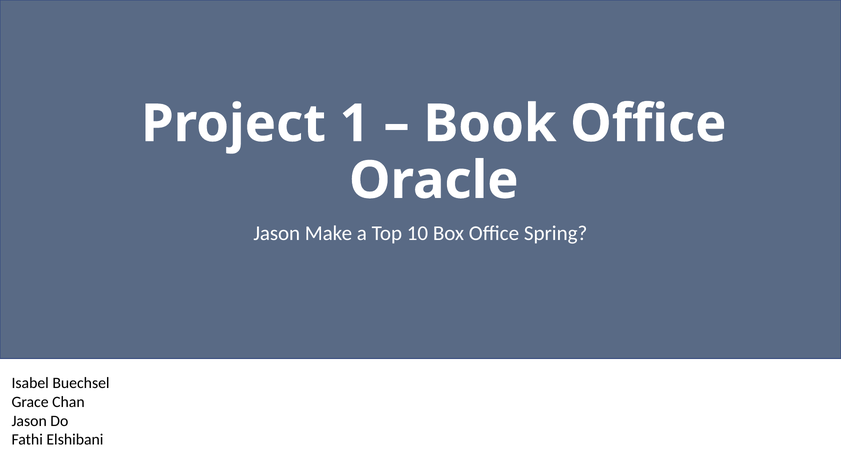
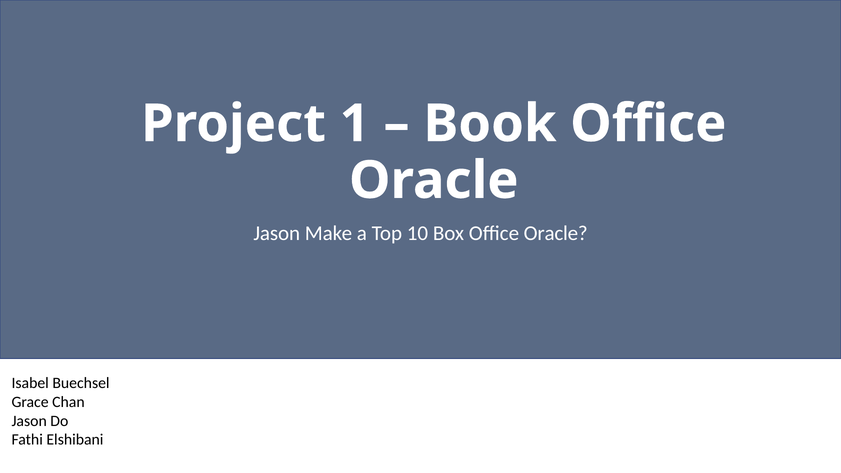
Box Office Spring: Spring -> Oracle
